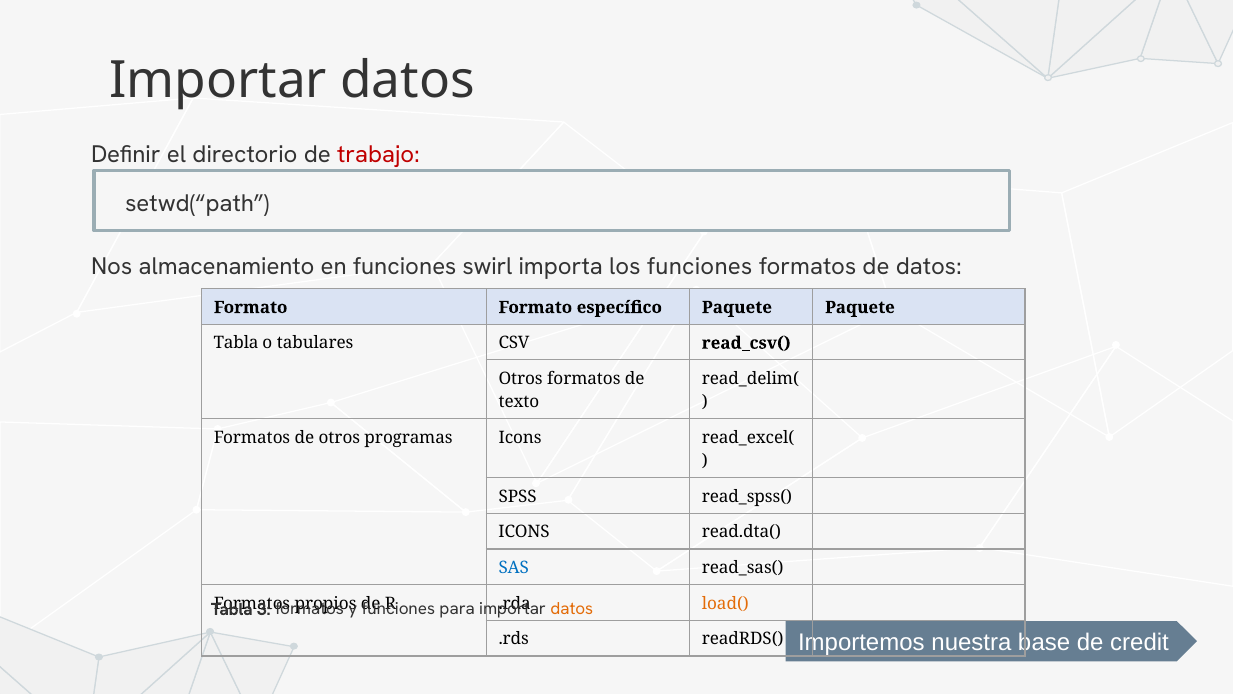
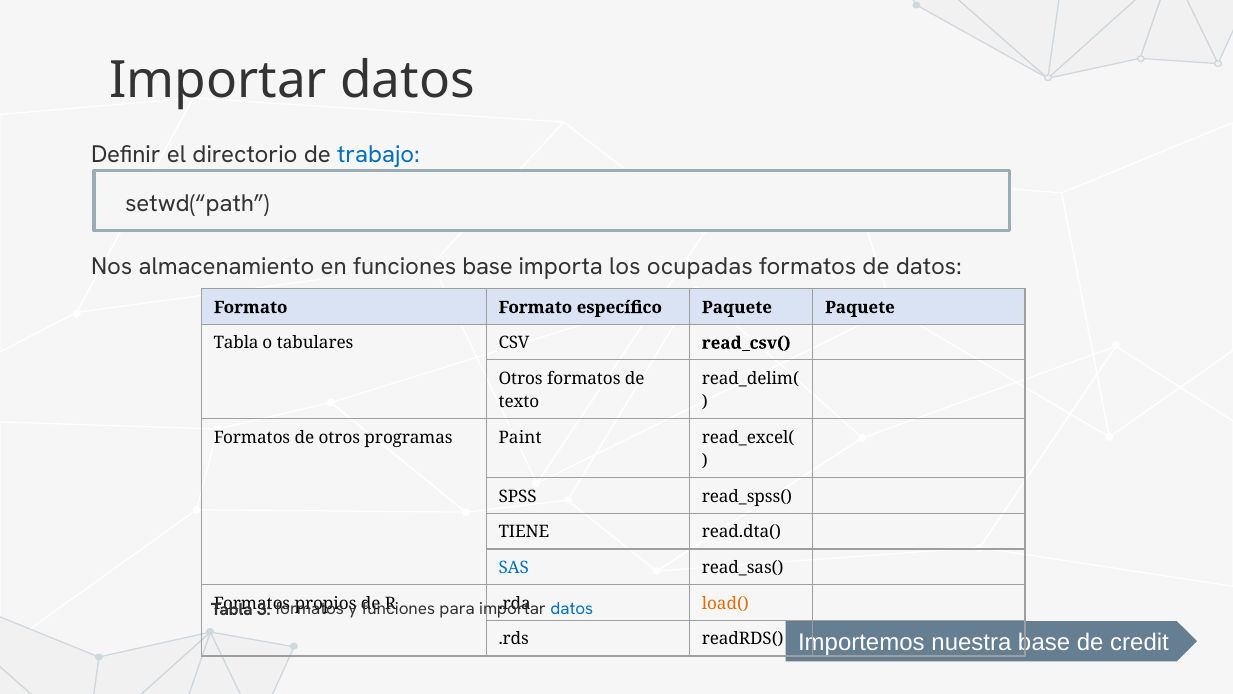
trabajo colour: red -> blue
funciones swirl: swirl -> base
los funciones: funciones -> ocupadas
programas Icons: Icons -> Paint
ICONS at (524, 532): ICONS -> TIENE
datos at (572, 609) colour: orange -> blue
